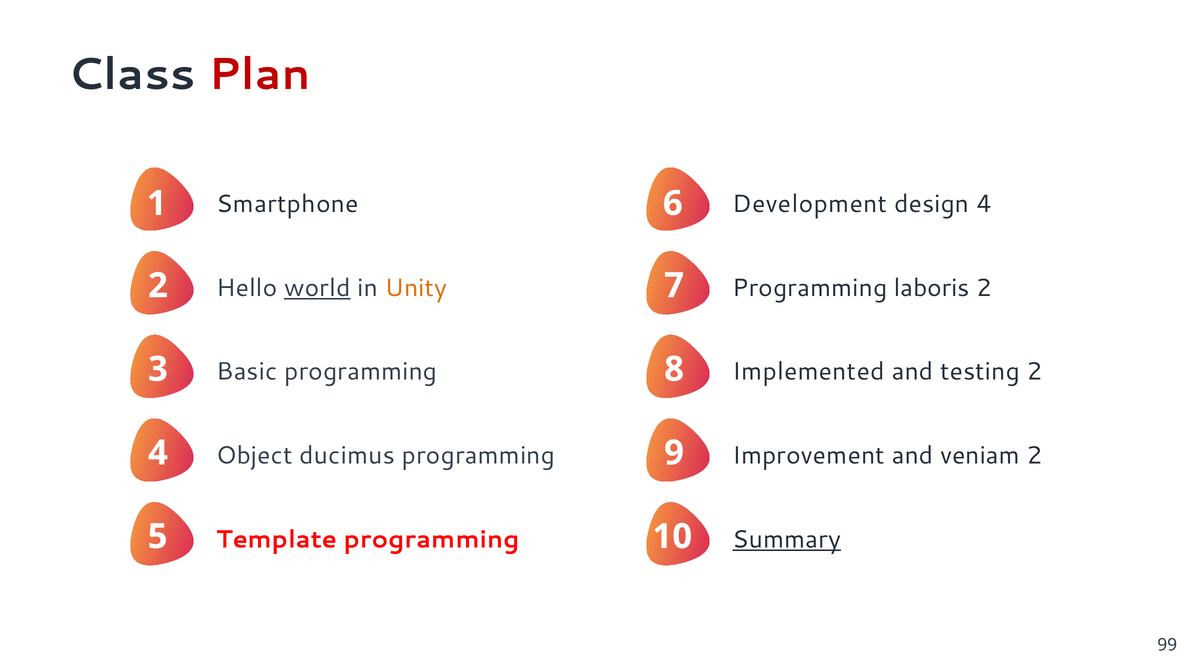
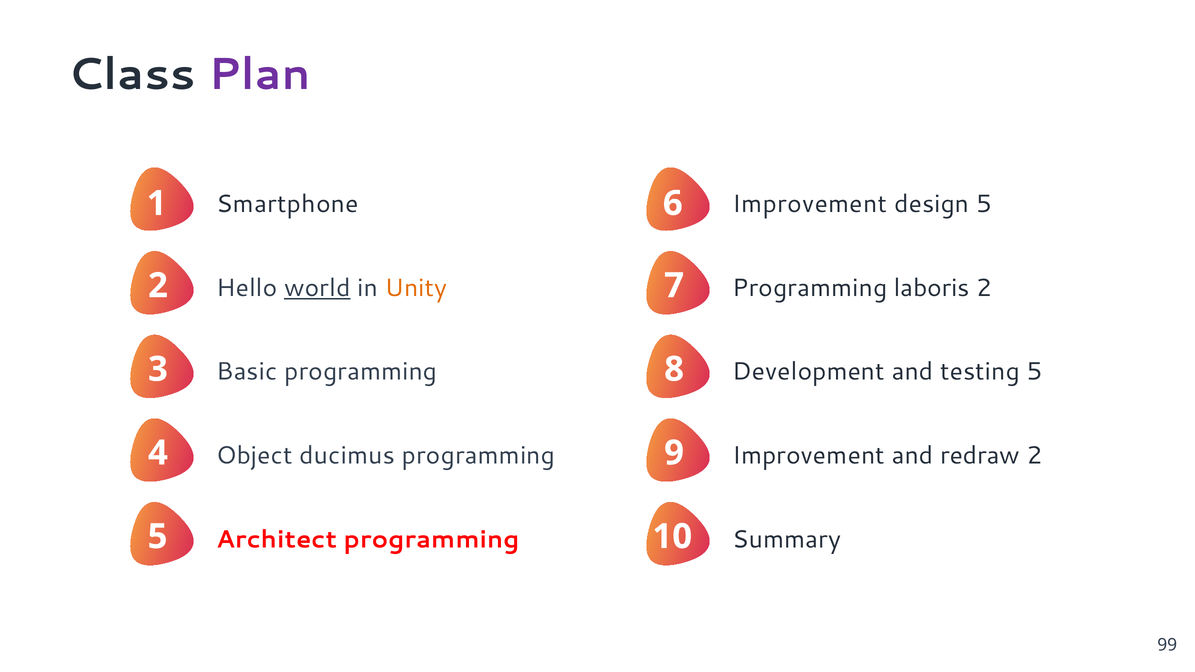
Plan colour: red -> purple
6 Development: Development -> Improvement
design 4: 4 -> 5
Implemented: Implemented -> Development
testing 2: 2 -> 5
veniam: veniam -> redraw
Template: Template -> Architect
Summary underline: present -> none
